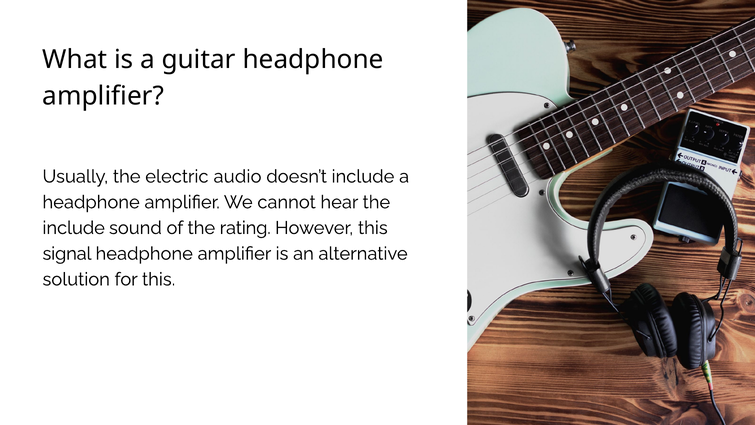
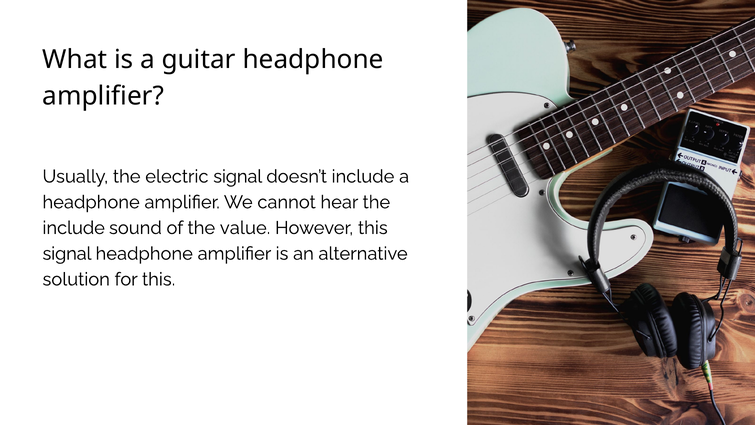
electric audio: audio -> signal
rating: rating -> value
